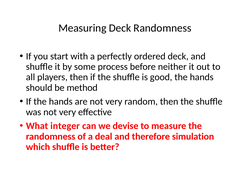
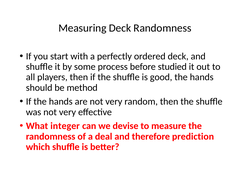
neither: neither -> studied
simulation: simulation -> prediction
